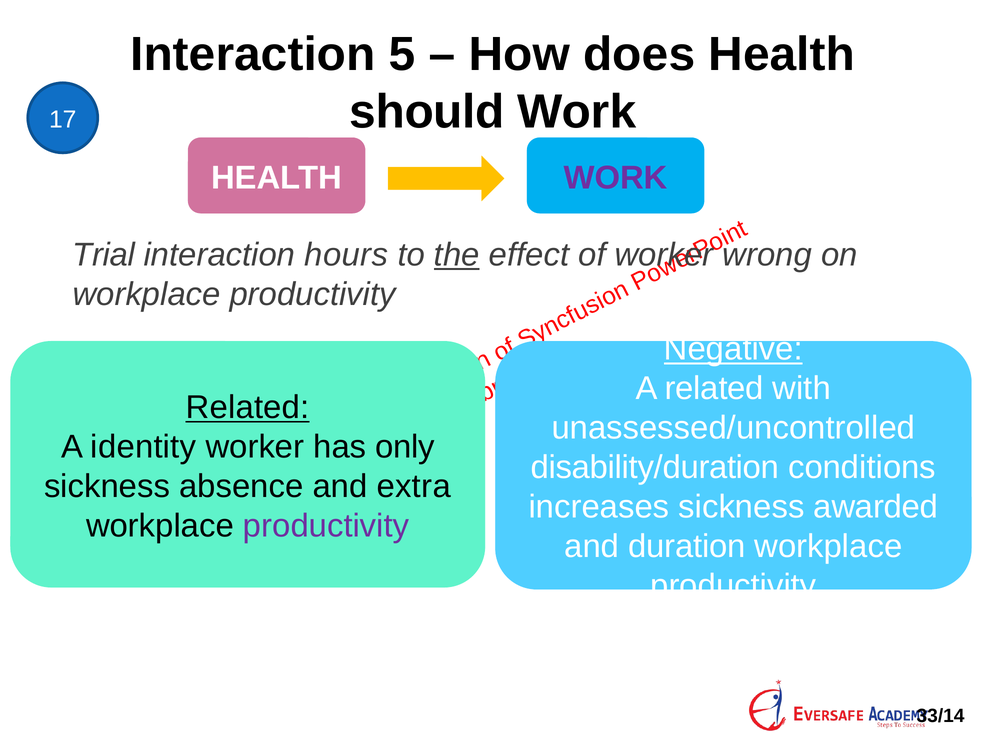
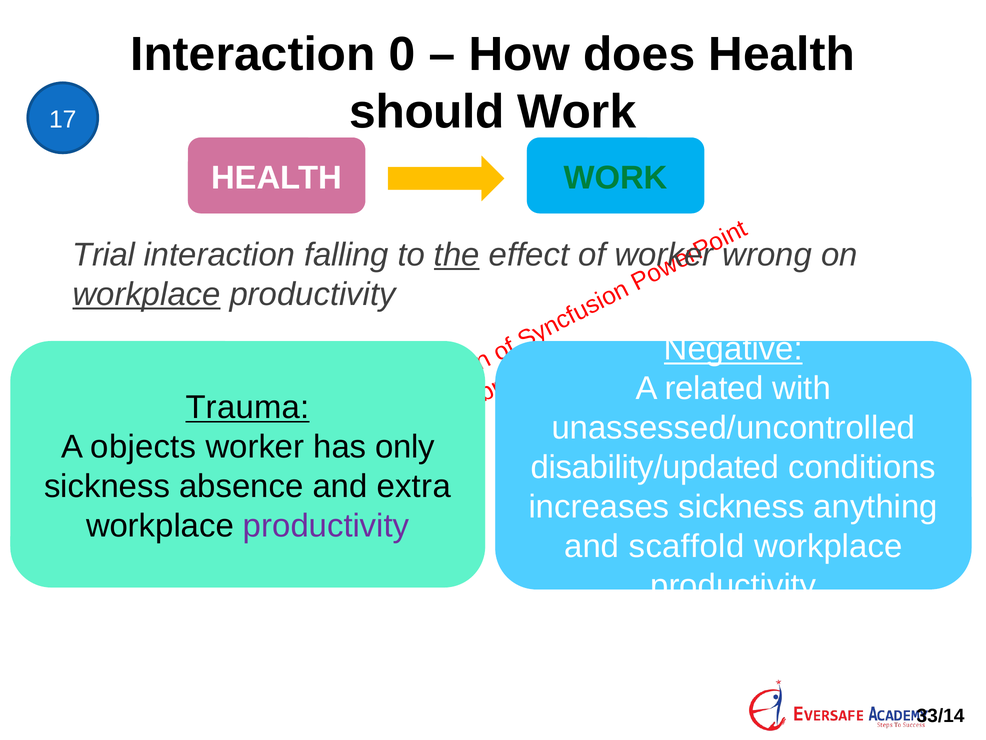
5: 5 -> 0
WORK at (616, 178) colour: purple -> green
hours: hours -> falling
workplace at (147, 294) underline: none -> present
Related at (248, 407): Related -> Trauma
identity: identity -> objects
disability/duration: disability/duration -> disability/updated
awarded: awarded -> anything
duration: duration -> scaffold
